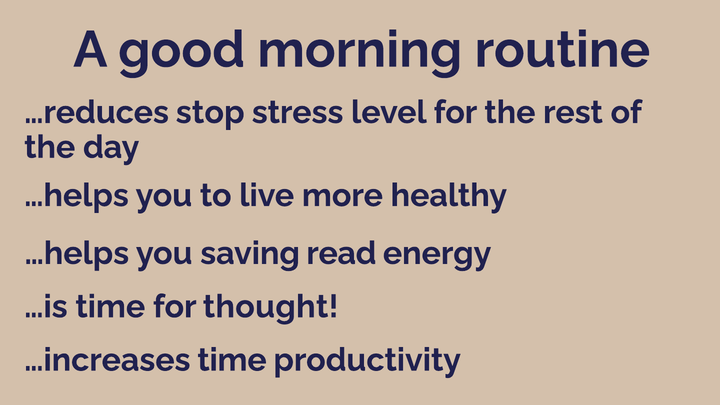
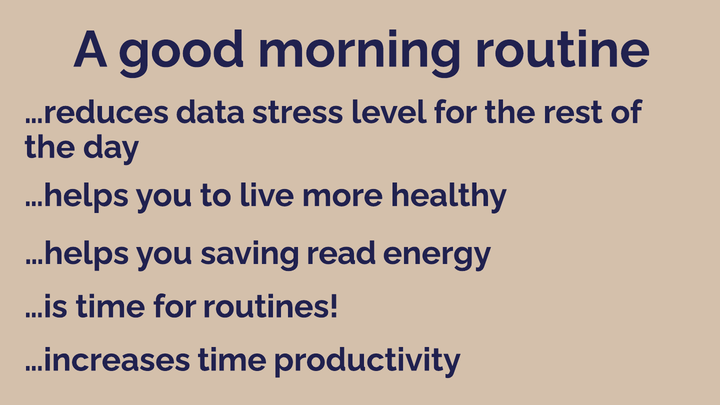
stop: stop -> data
thought: thought -> routines
